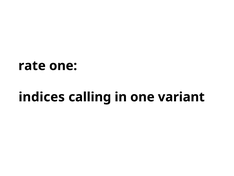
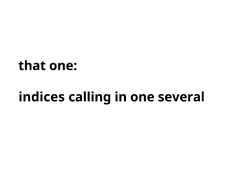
rate: rate -> that
variant: variant -> several
